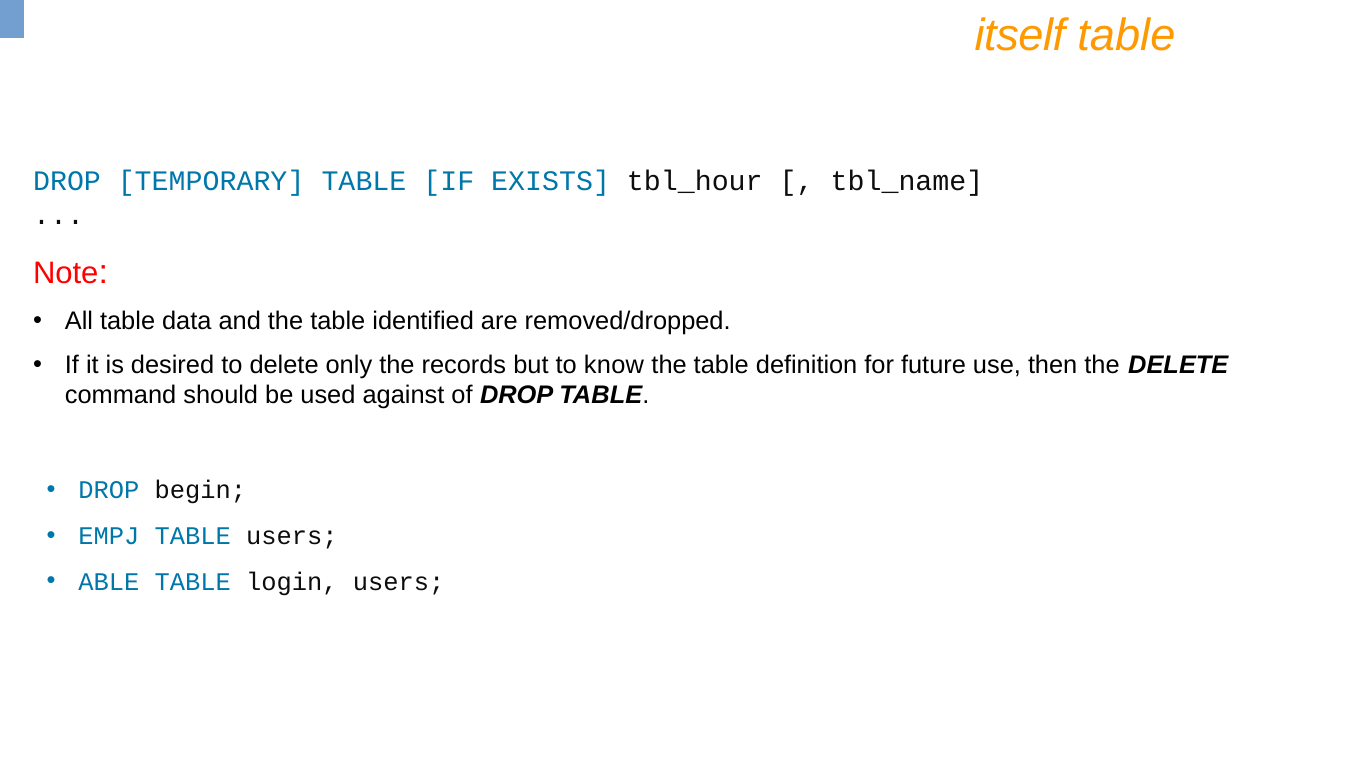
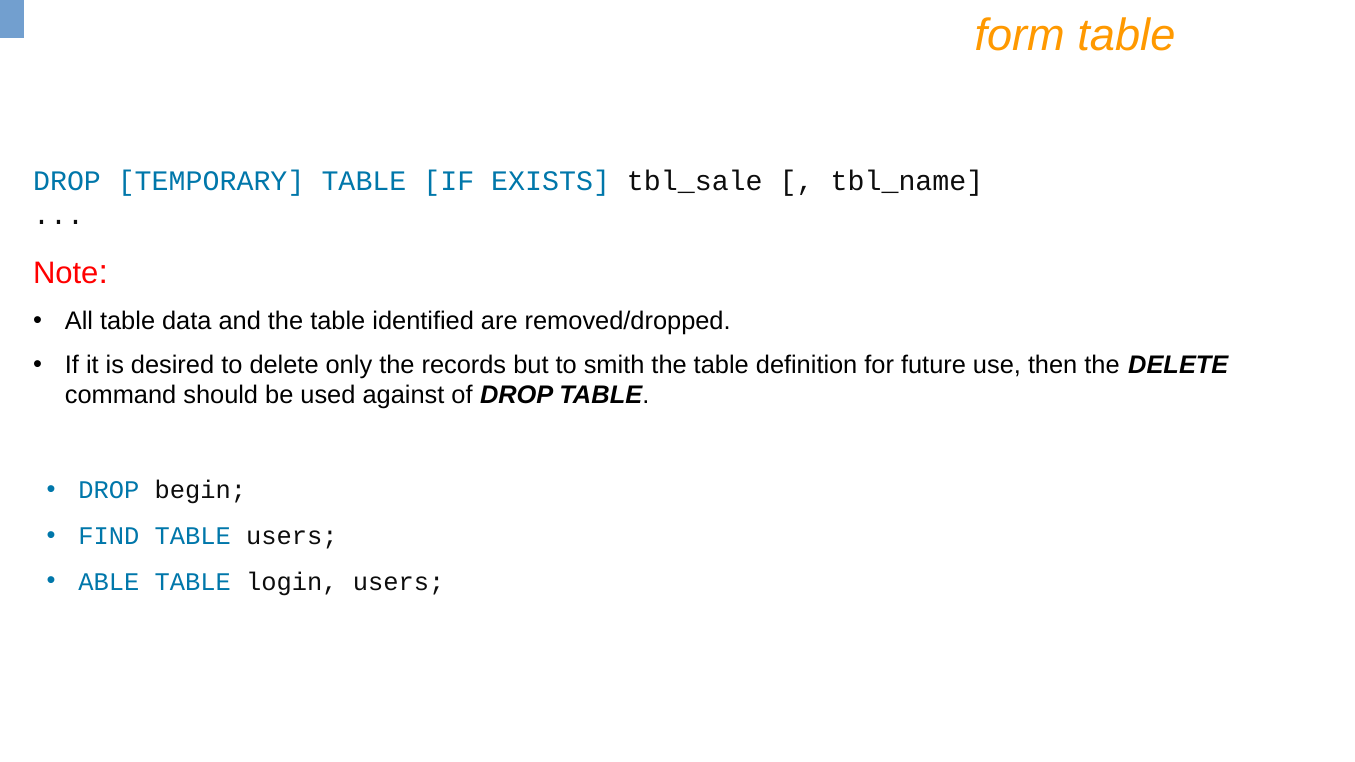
itself: itself -> form
tbl_hour: tbl_hour -> tbl_sale
know: know -> smith
EMPJ: EMPJ -> FIND
